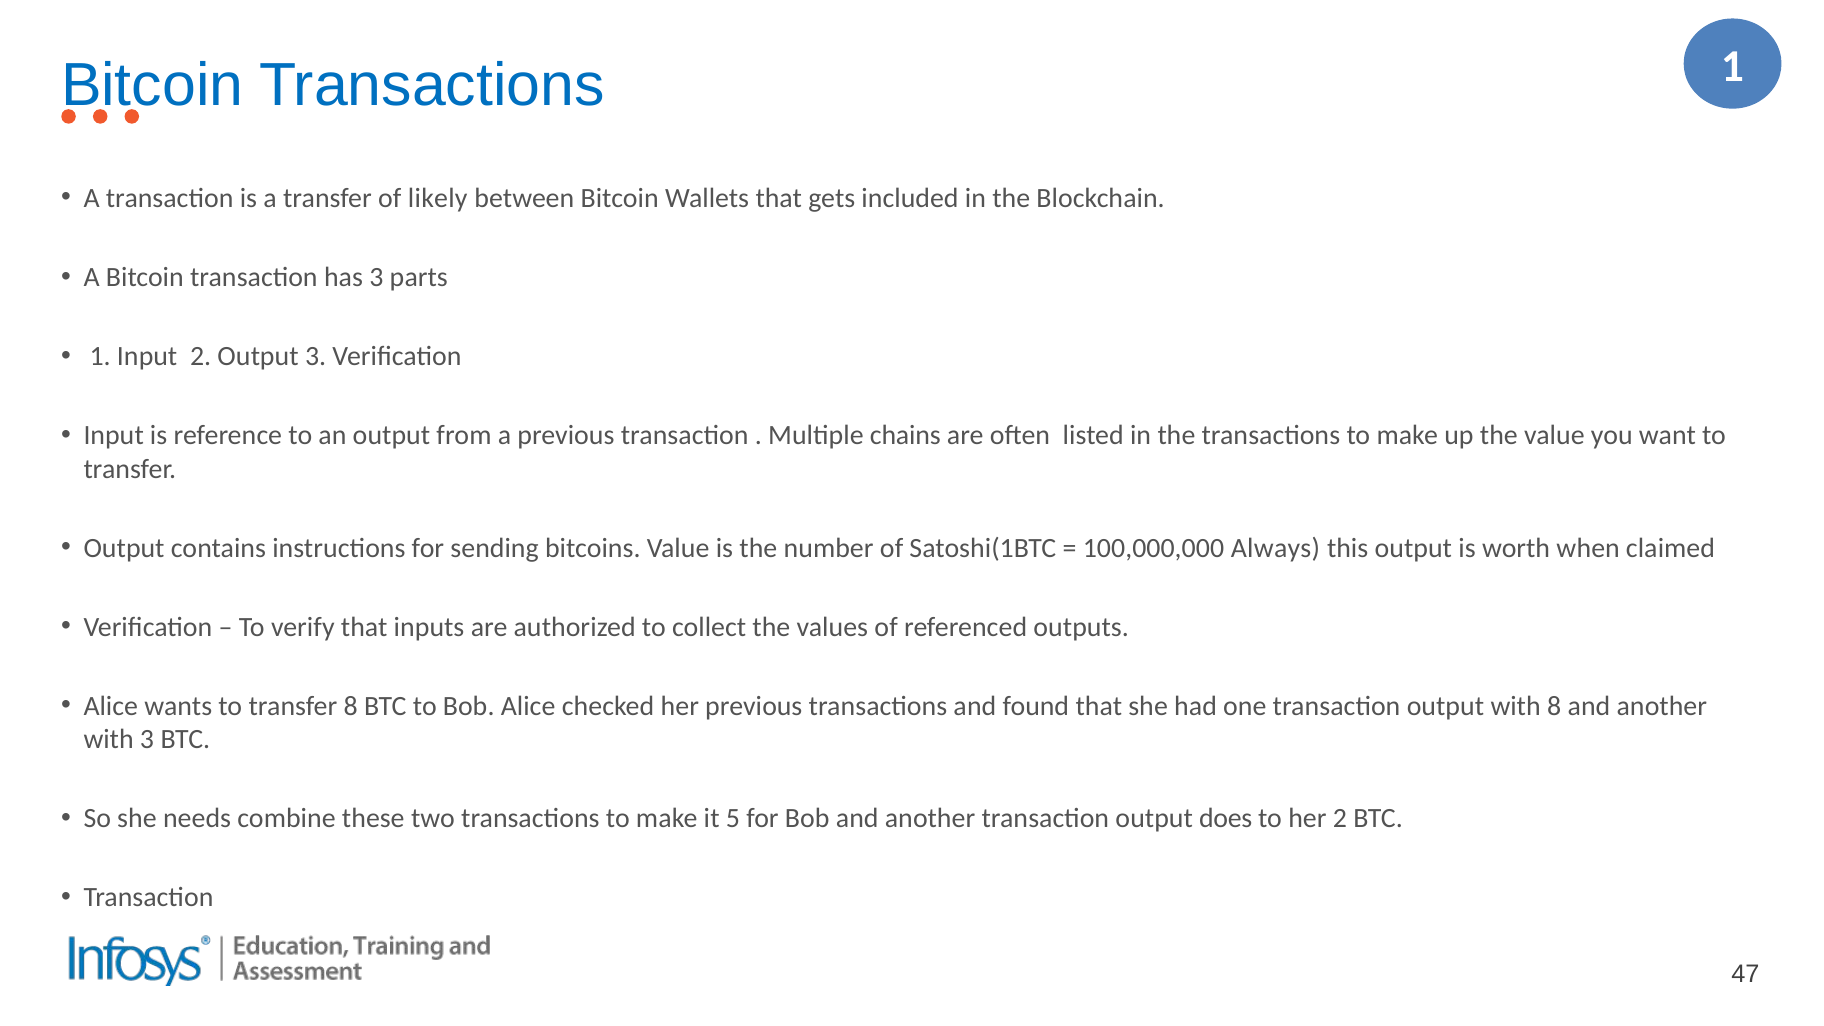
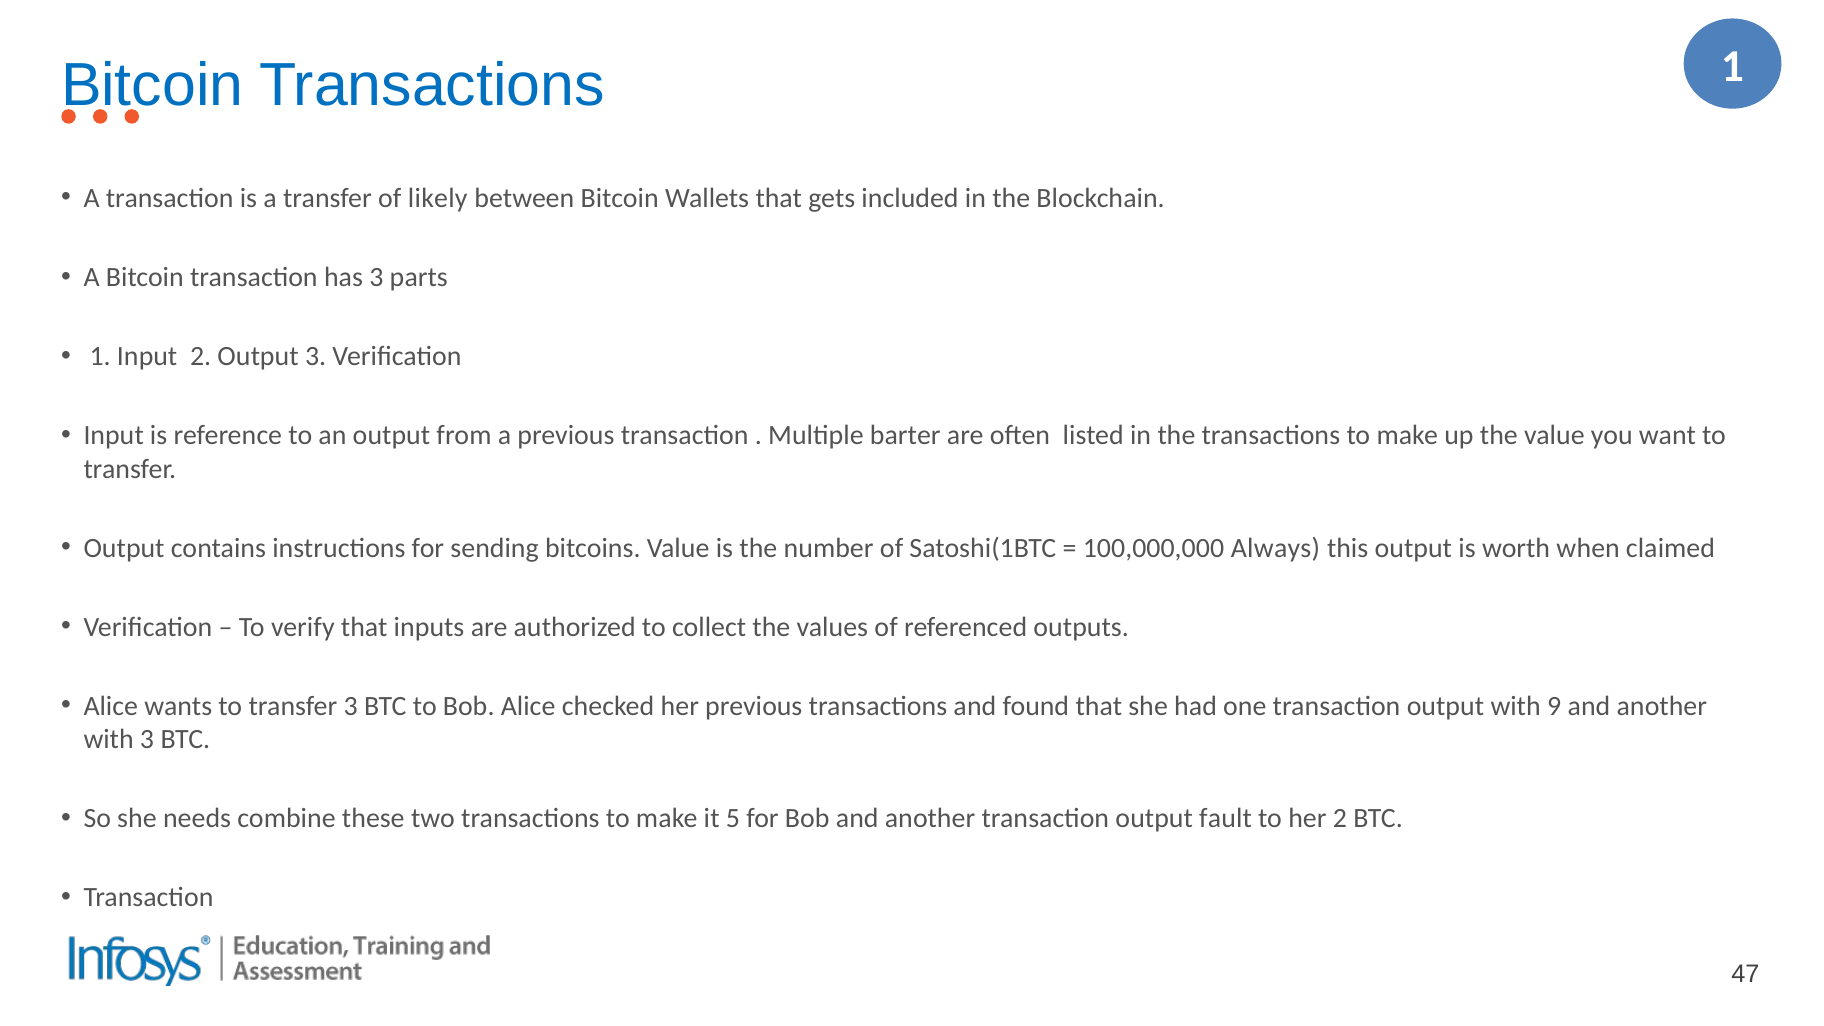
chains: chains -> barter
transfer 8: 8 -> 3
with 8: 8 -> 9
does: does -> fault
